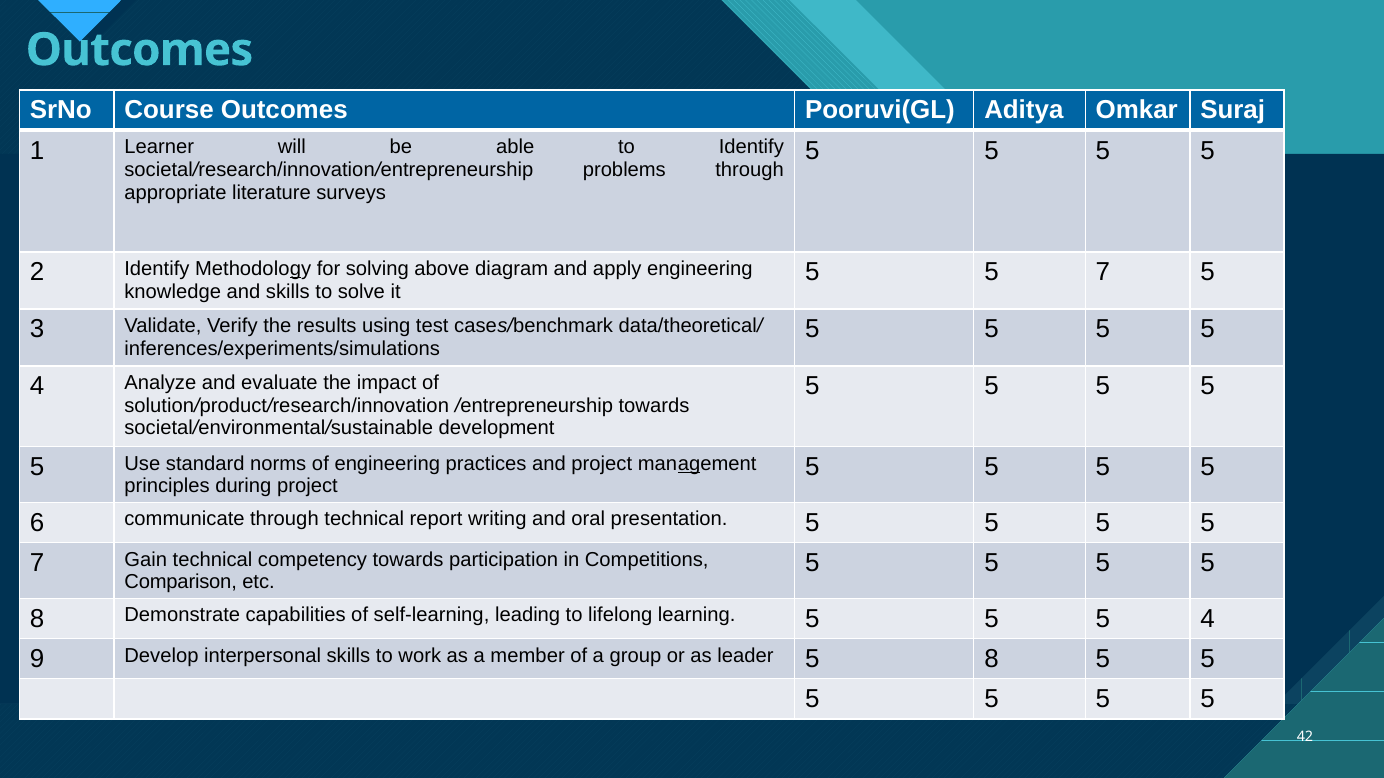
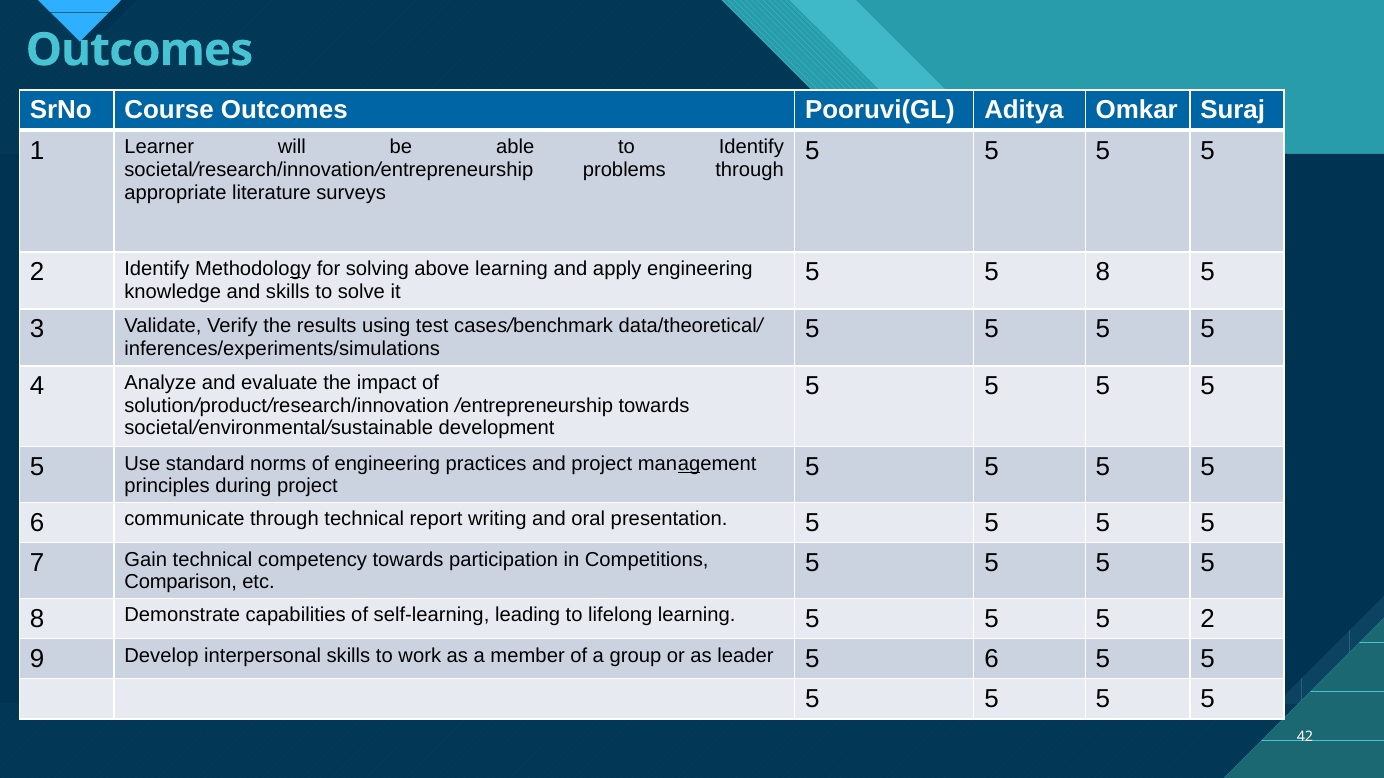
above diagram: diagram -> learning
7 at (1103, 272): 7 -> 8
4 at (1207, 619): 4 -> 2
leader 5 8: 8 -> 6
